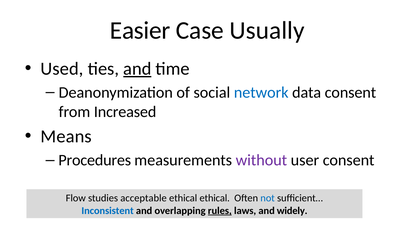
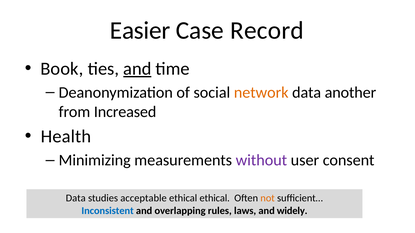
Usually: Usually -> Record
Used: Used -> Book
network colour: blue -> orange
data consent: consent -> another
Means: Means -> Health
Procedures: Procedures -> Minimizing
Flow at (76, 199): Flow -> Data
not colour: blue -> orange
rules underline: present -> none
